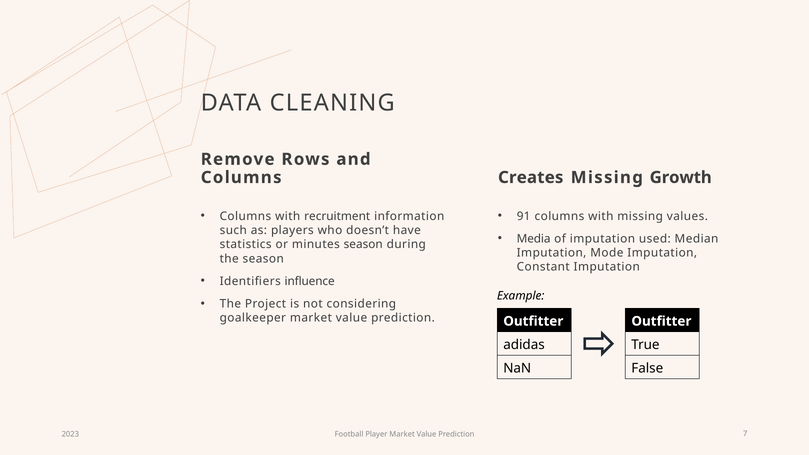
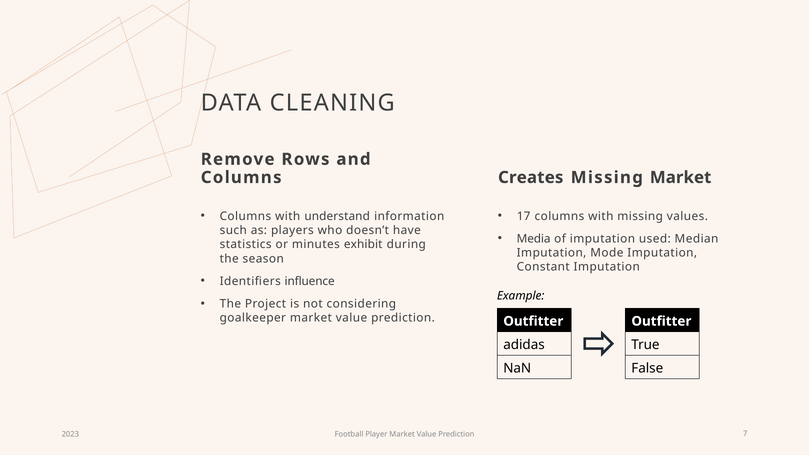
Missing Growth: Growth -> Market
recruitment: recruitment -> understand
91: 91 -> 17
minutes season: season -> exhibit
